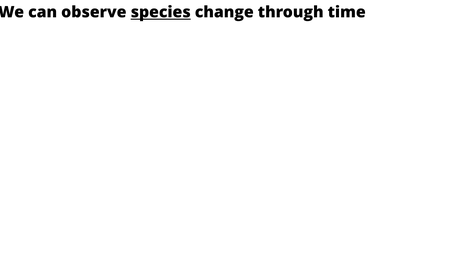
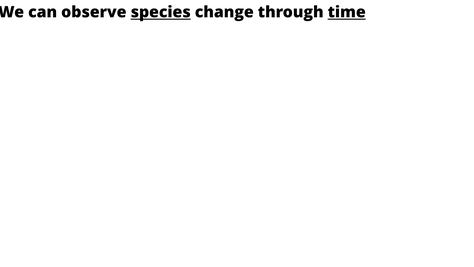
time underline: none -> present
